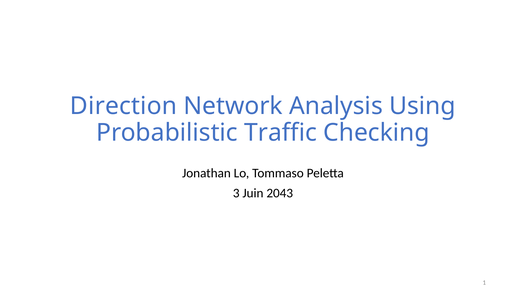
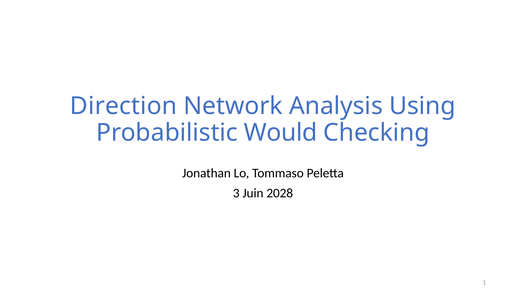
Traffic: Traffic -> Would
2043: 2043 -> 2028
